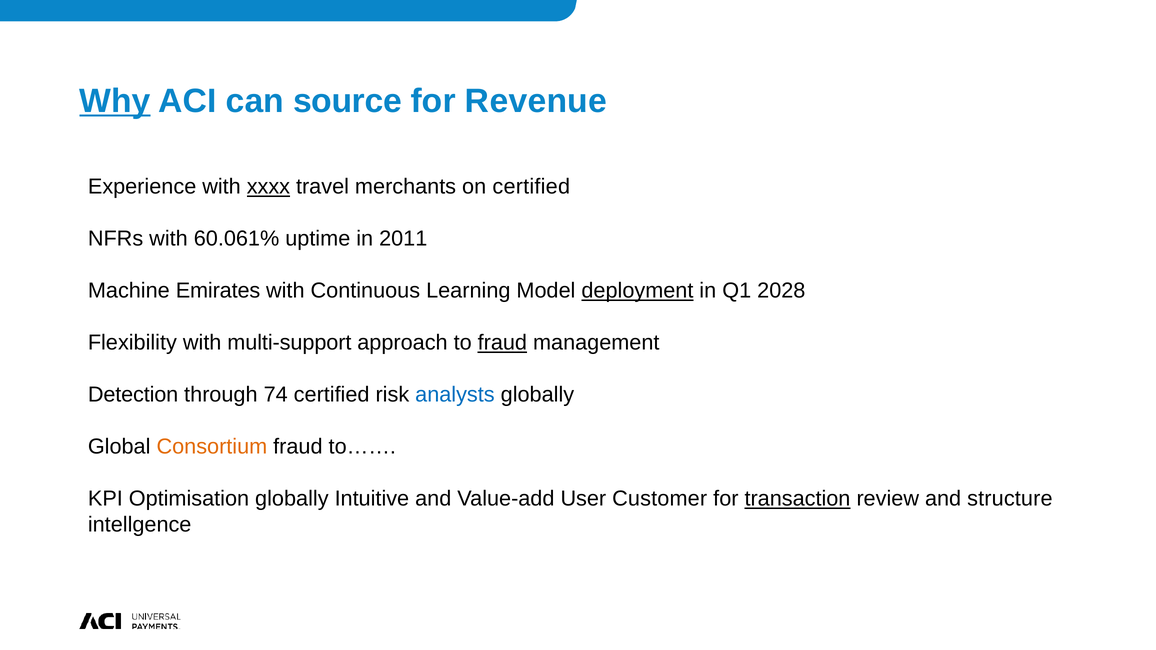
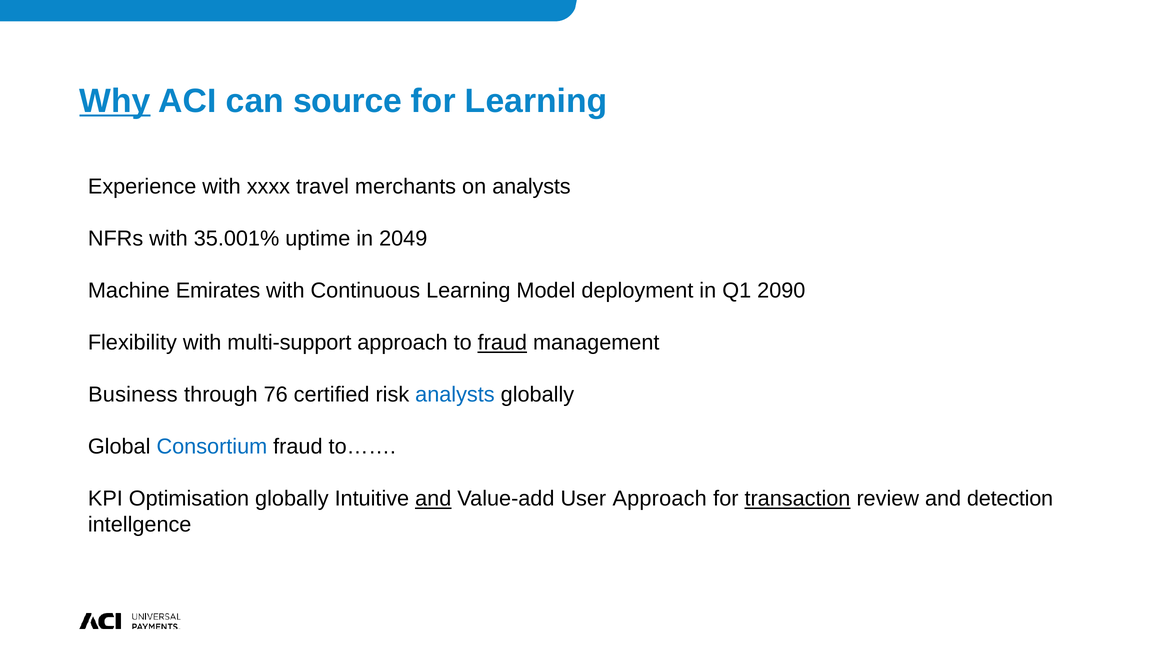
for Revenue: Revenue -> Learning
xxxx underline: present -> none
on certified: certified -> analysts
60.061%: 60.061% -> 35.001%
2011: 2011 -> 2049
deployment underline: present -> none
2028: 2028 -> 2090
Detection: Detection -> Business
74: 74 -> 76
Consortium colour: orange -> blue
and at (433, 499) underline: none -> present
User Customer: Customer -> Approach
structure: structure -> detection
